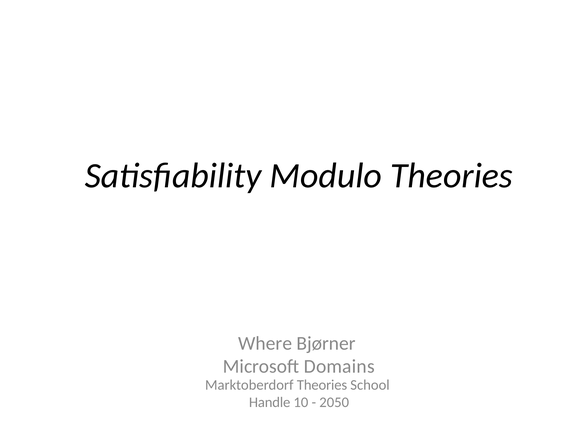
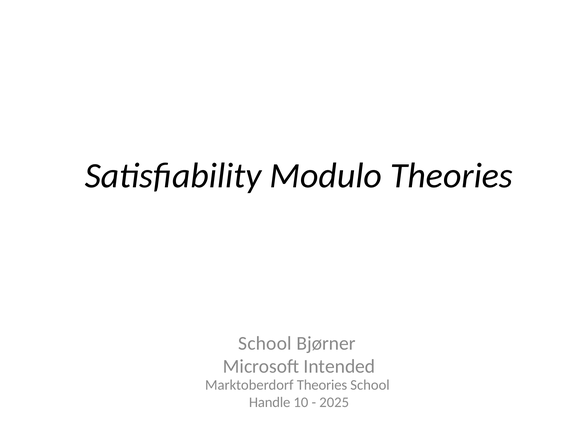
Where at (265, 344): Where -> School
Domains: Domains -> Intended
2050: 2050 -> 2025
